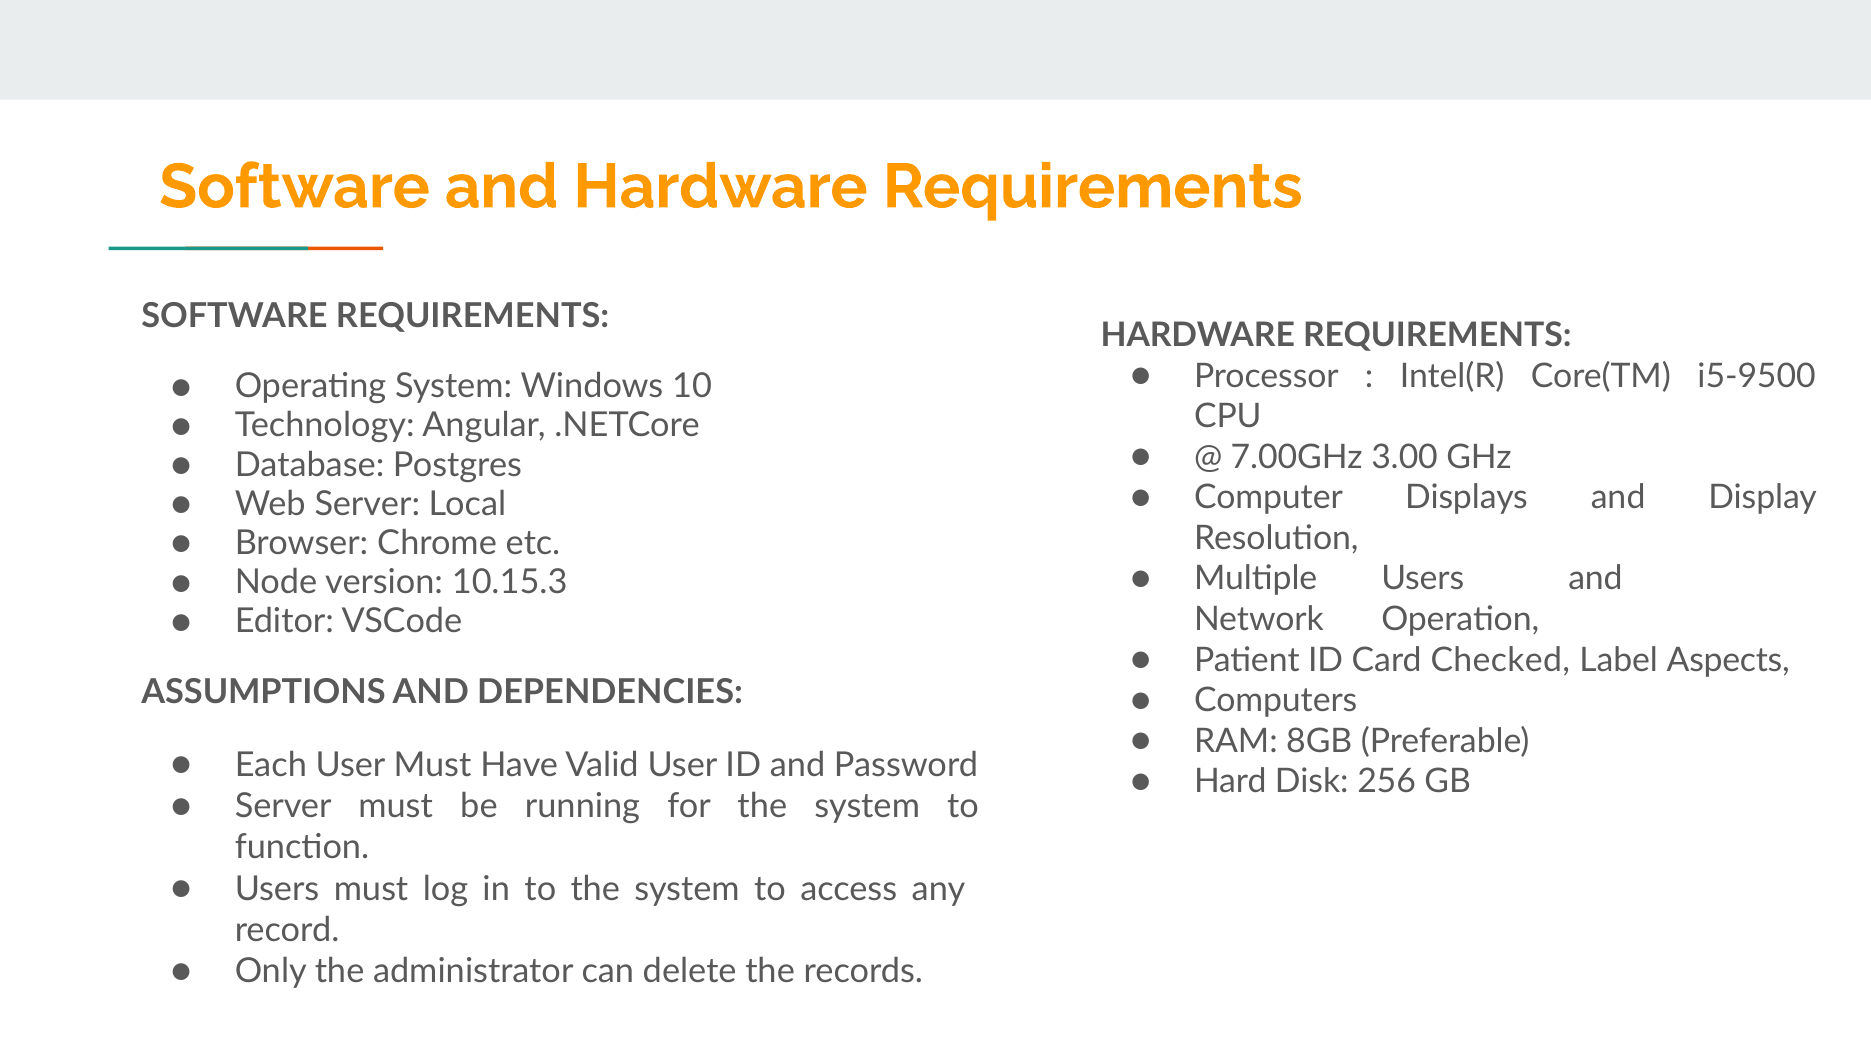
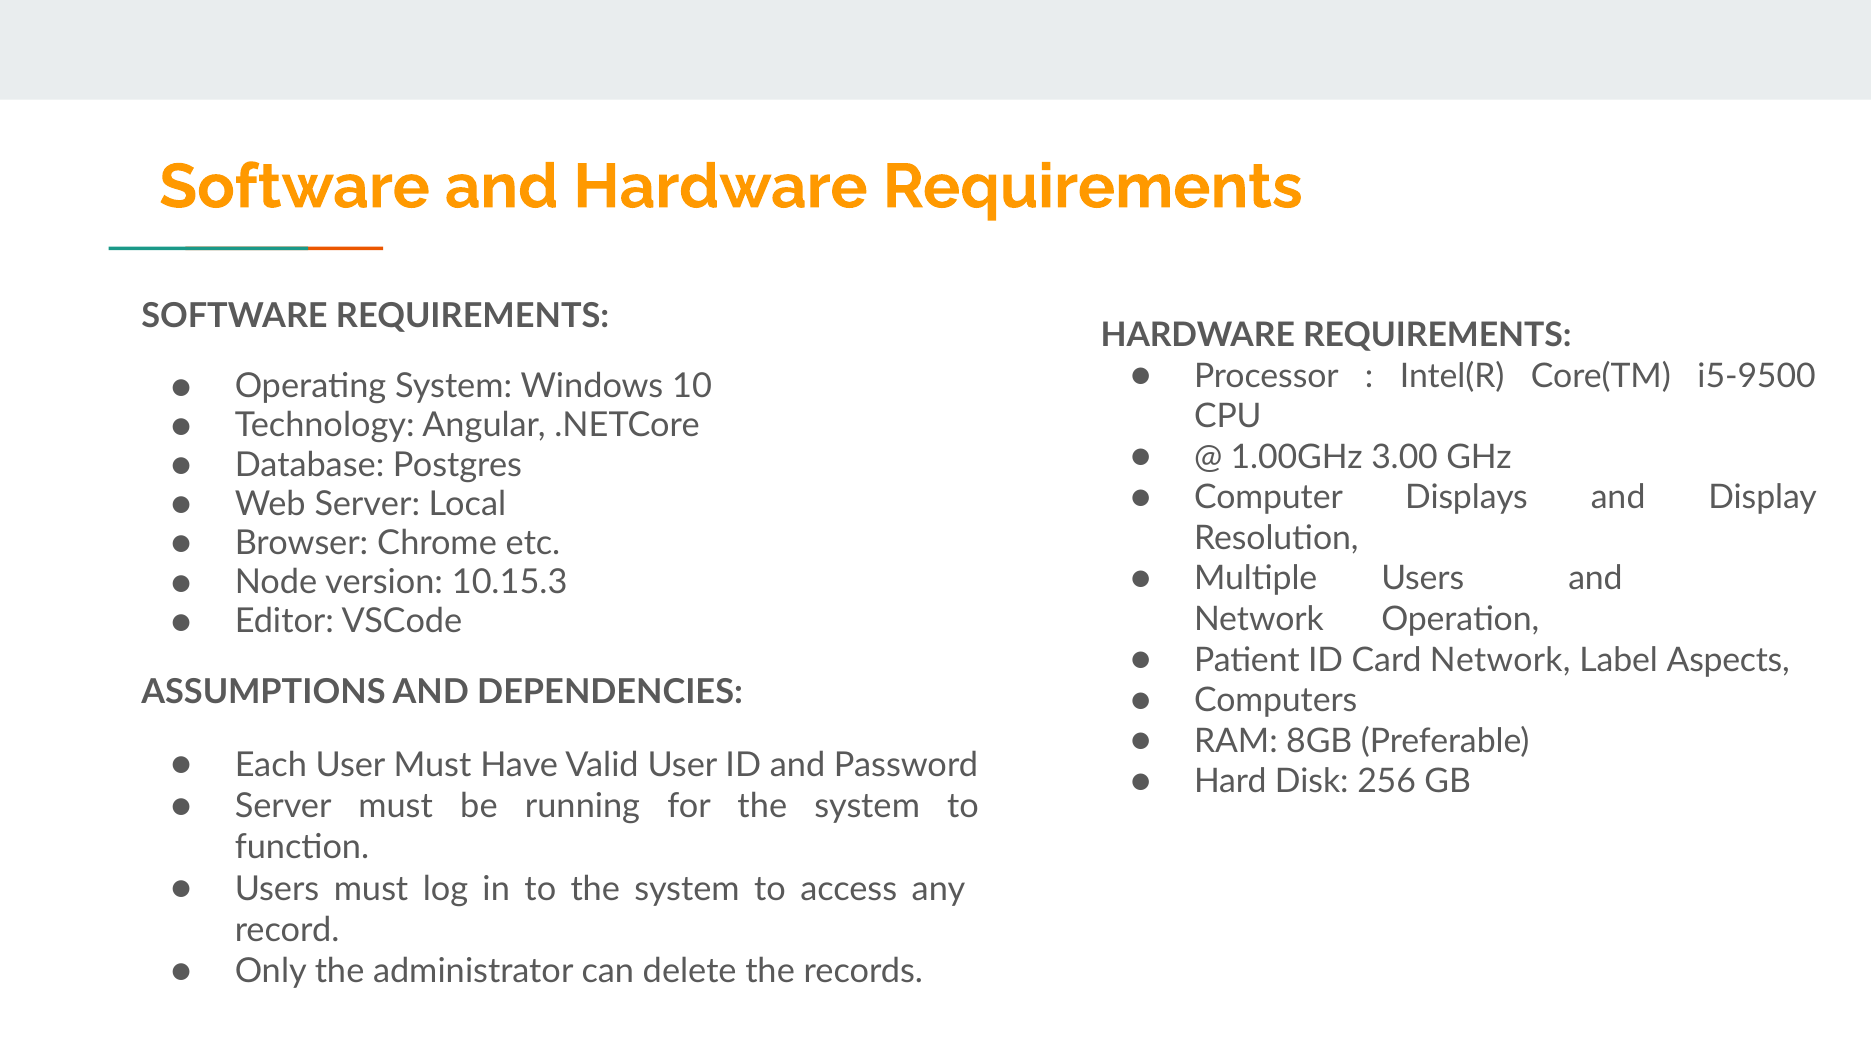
7.00GHz: 7.00GHz -> 1.00GHz
Card Checked: Checked -> Network
